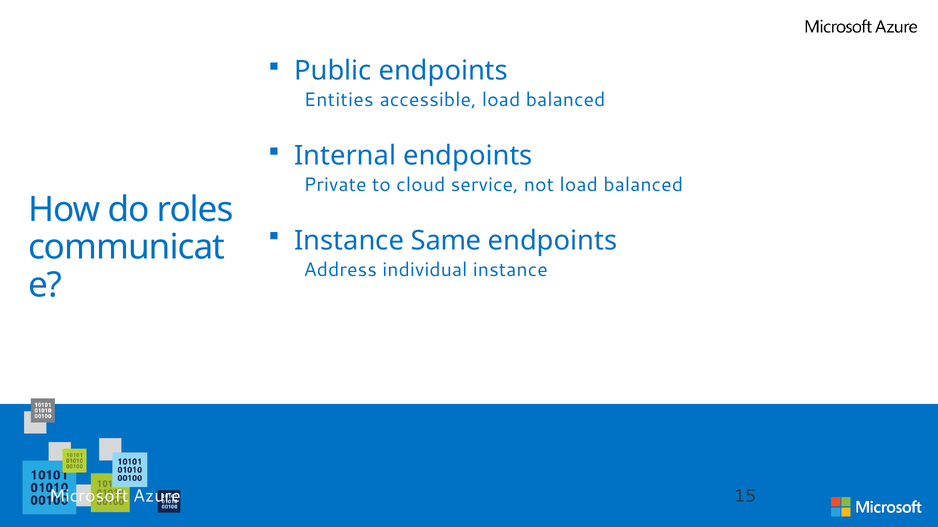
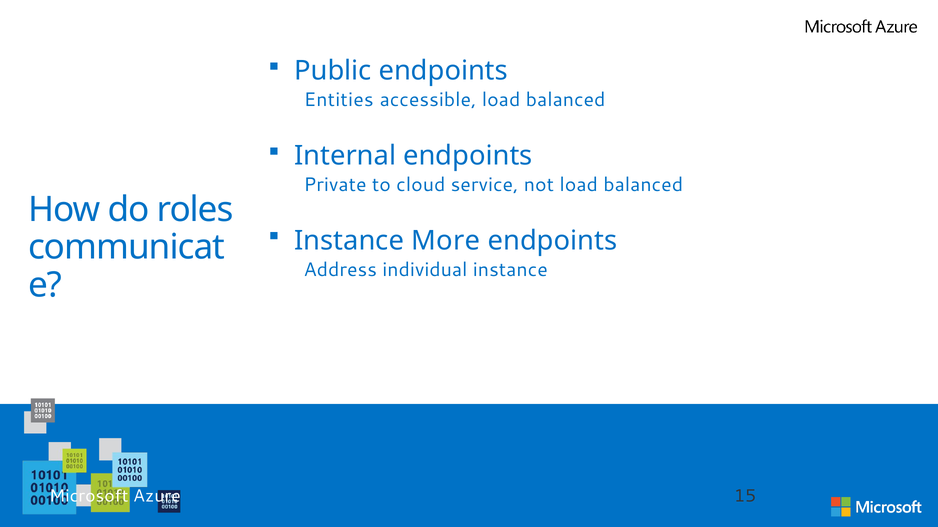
Same: Same -> More
